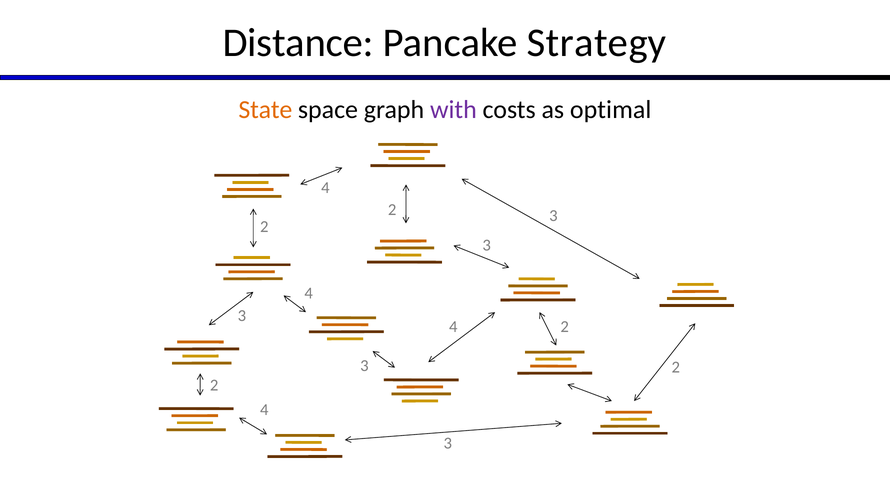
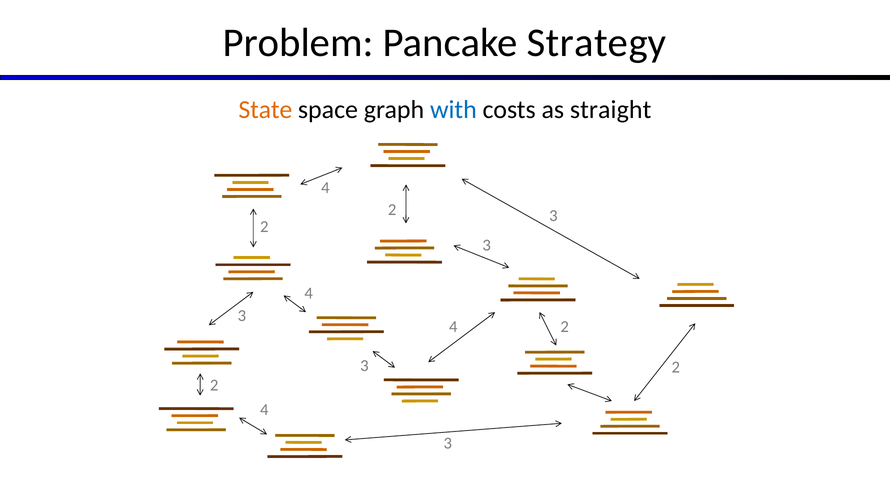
Distance: Distance -> Problem
with colour: purple -> blue
optimal: optimal -> straight
